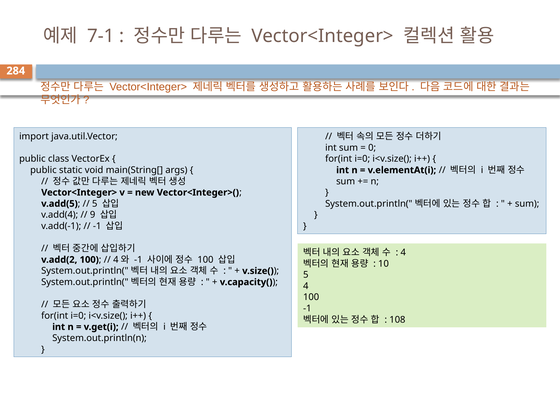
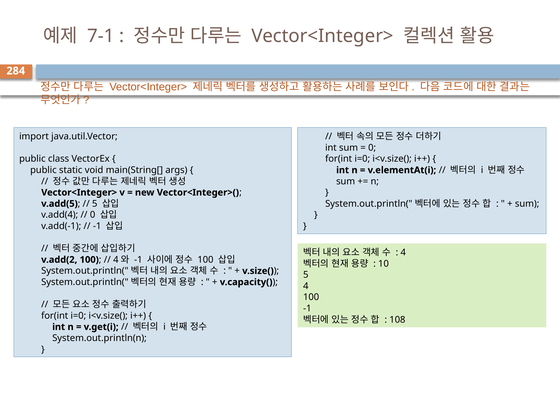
9 at (93, 215): 9 -> 0
